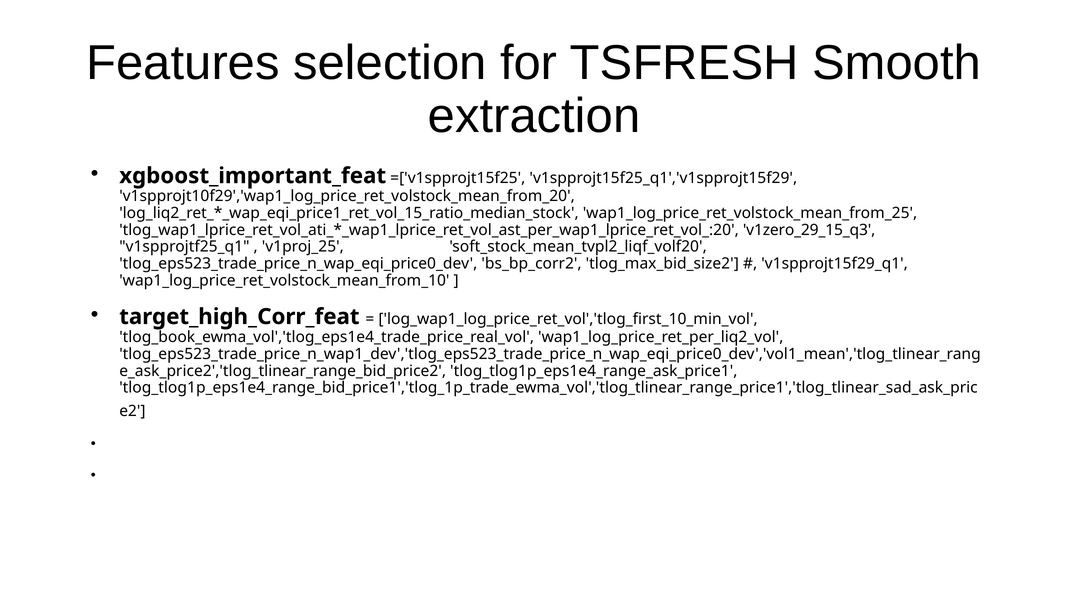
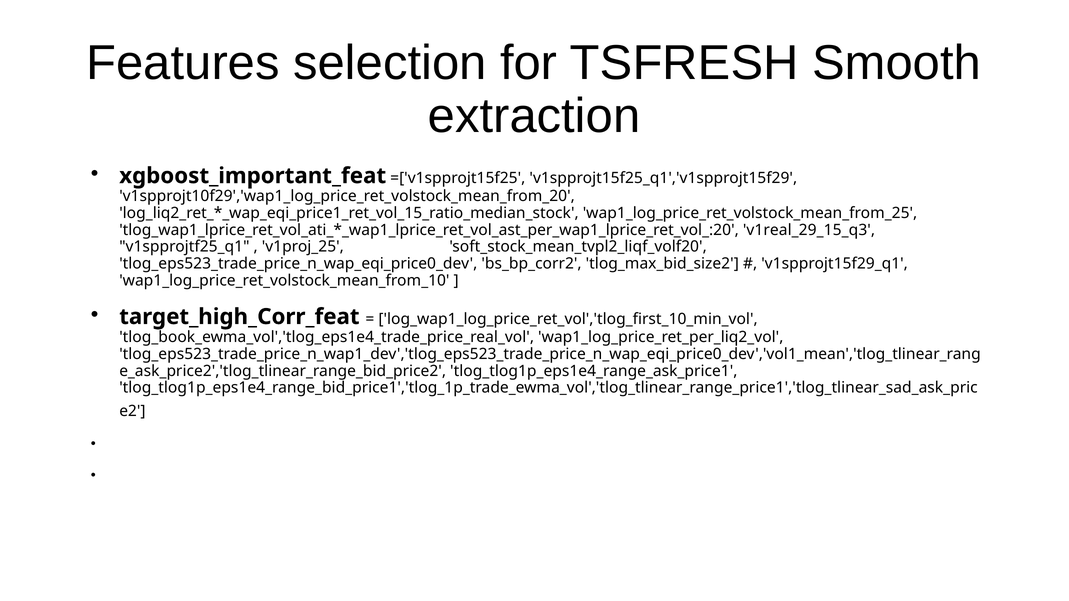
v1zero_29_15_q3: v1zero_29_15_q3 -> v1real_29_15_q3
